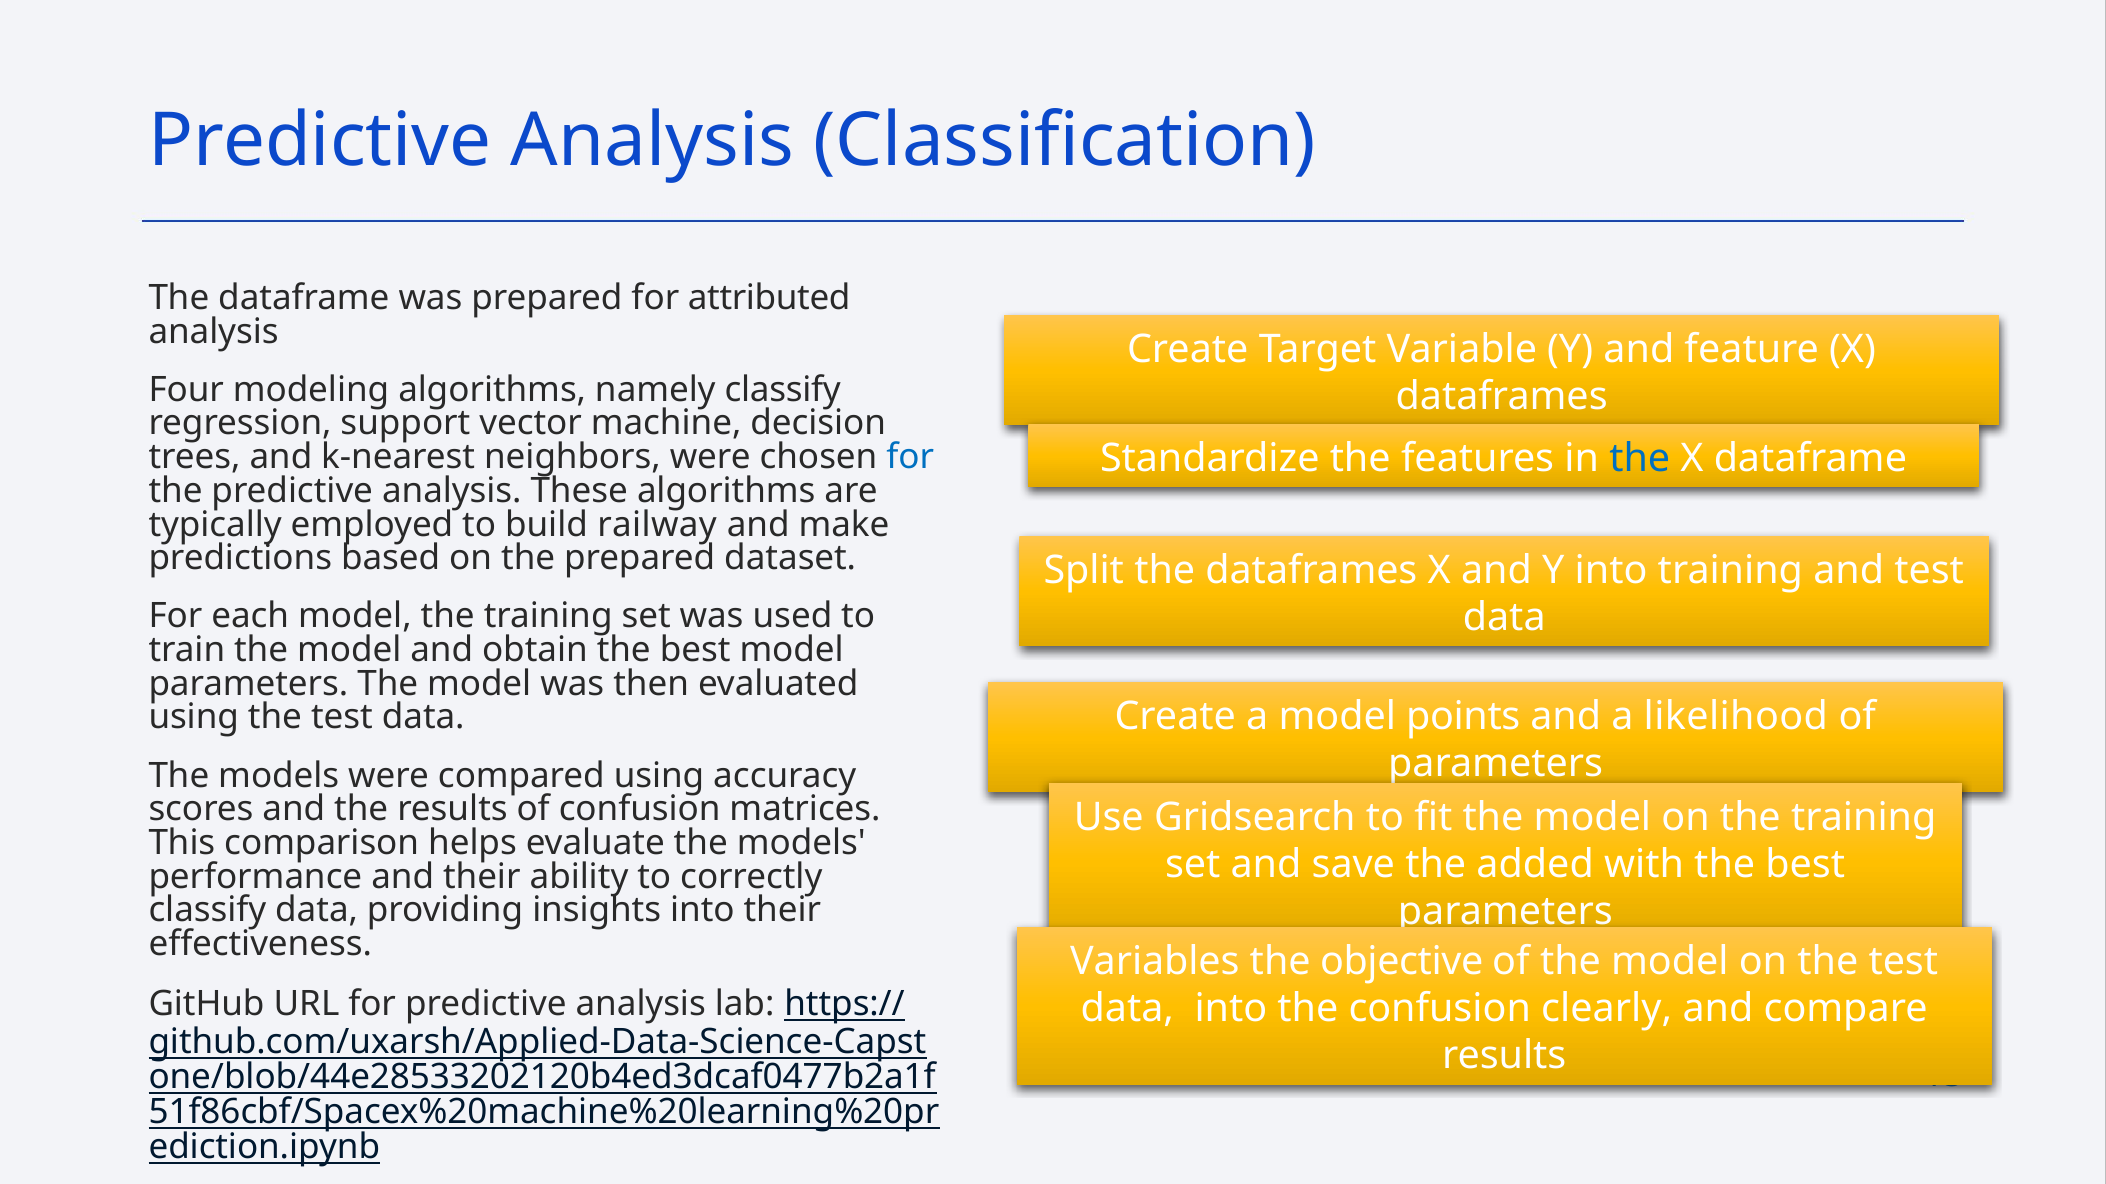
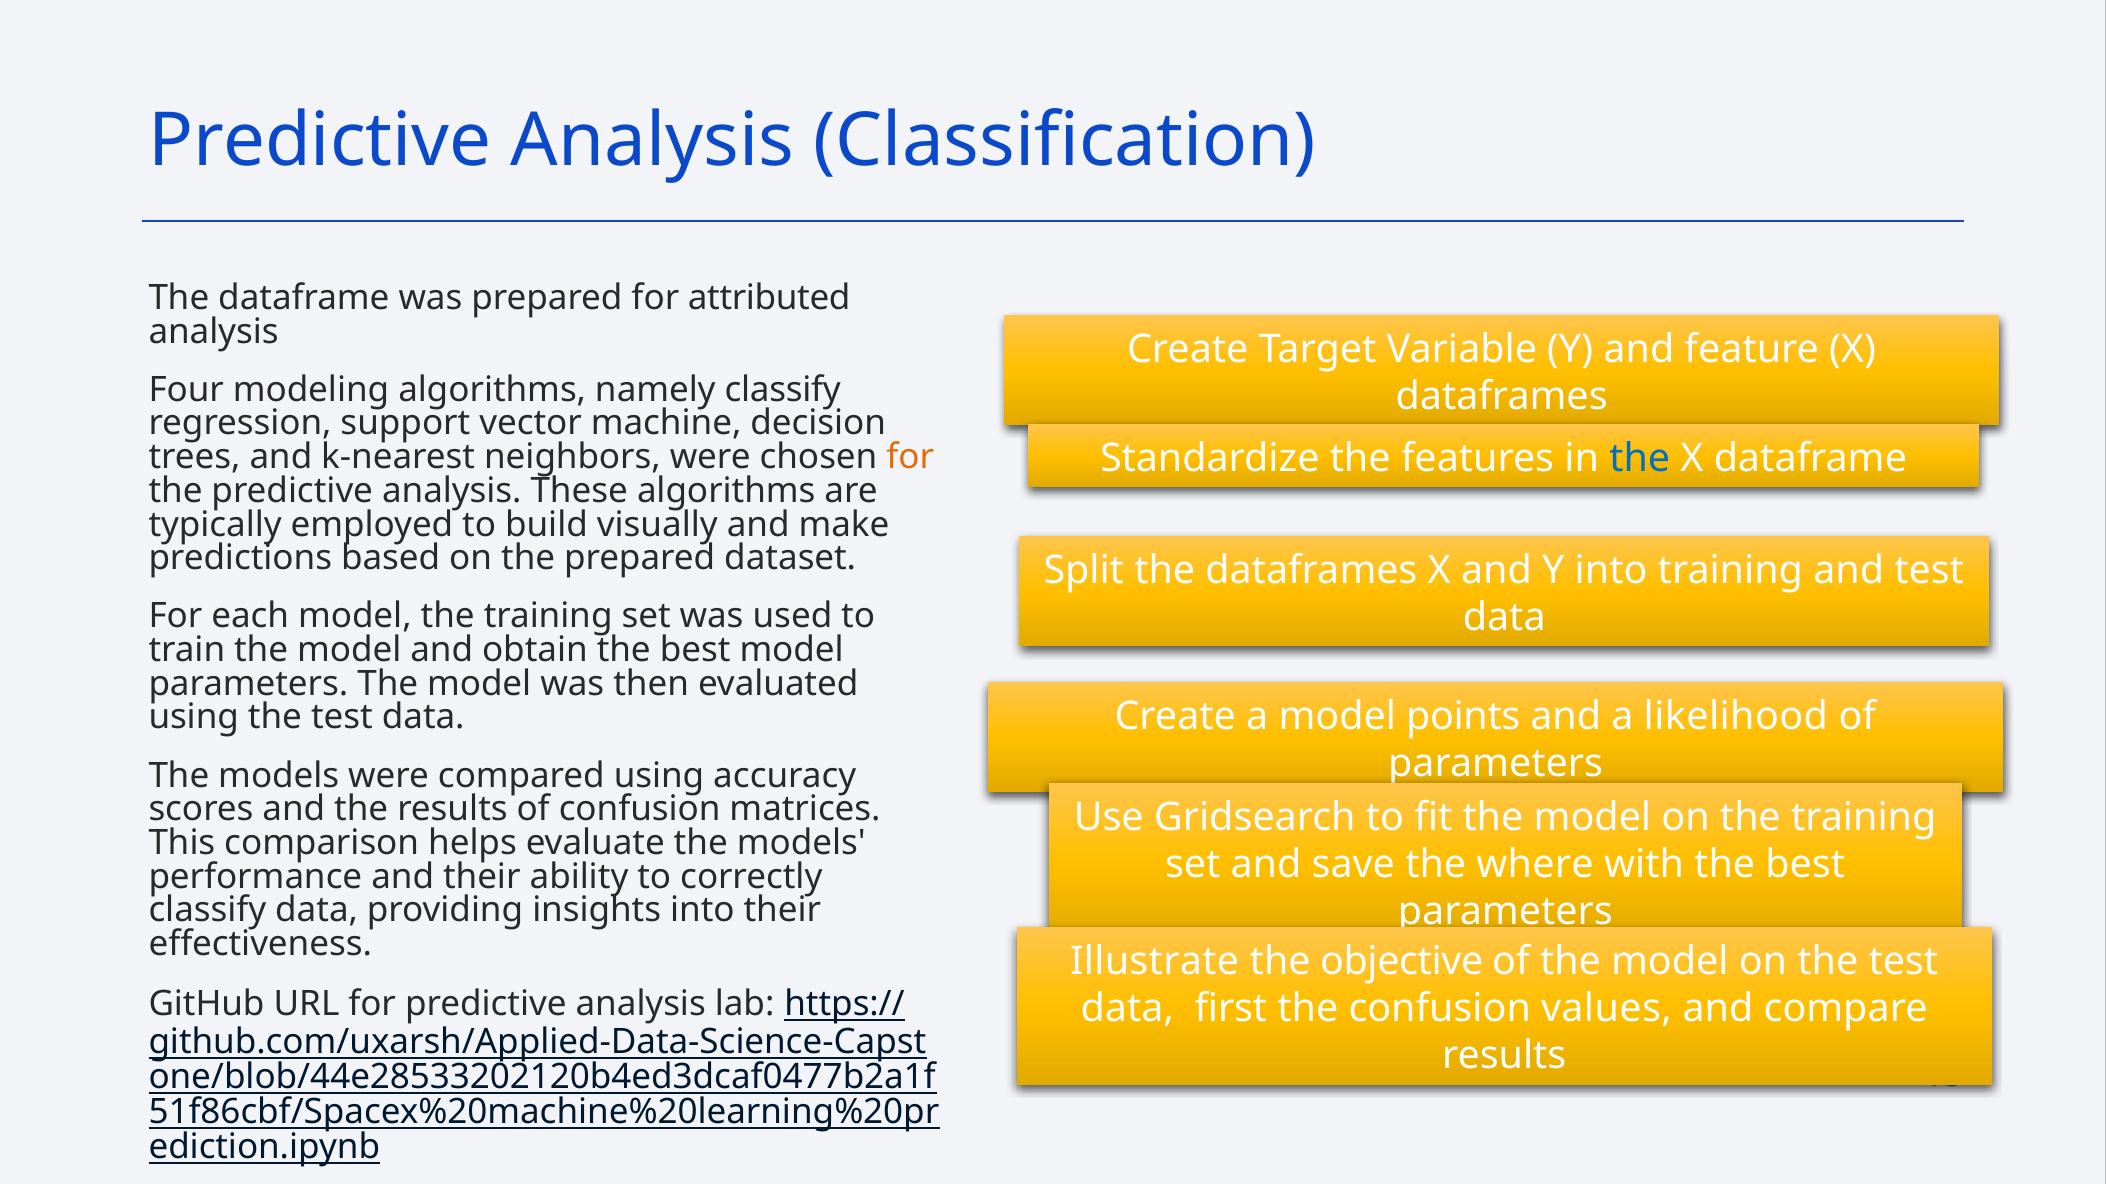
for at (910, 457) colour: blue -> orange
railway: railway -> visually
added: added -> where
Variables: Variables -> Illustrate
data into: into -> first
clearly: clearly -> values
